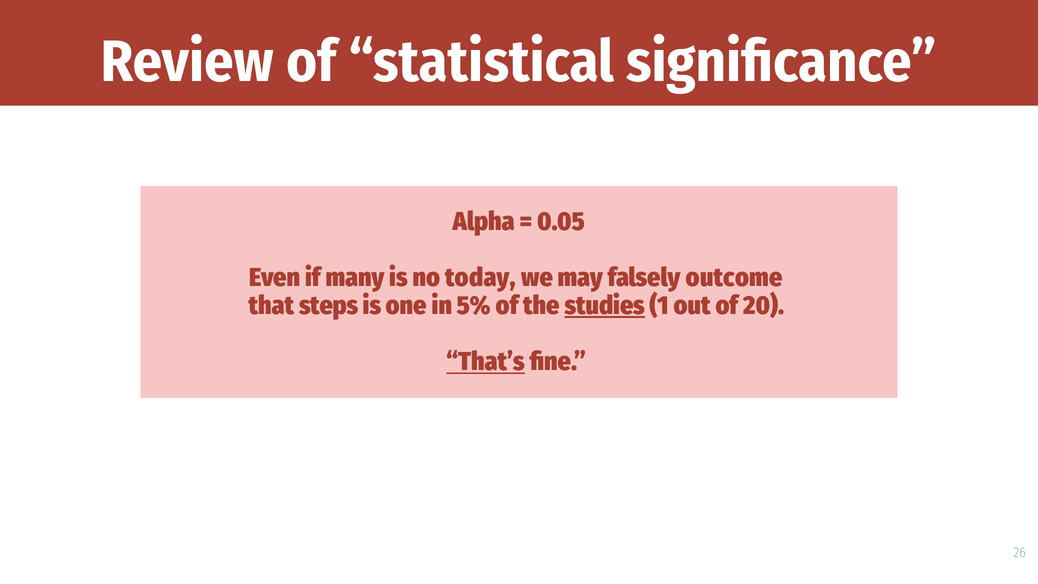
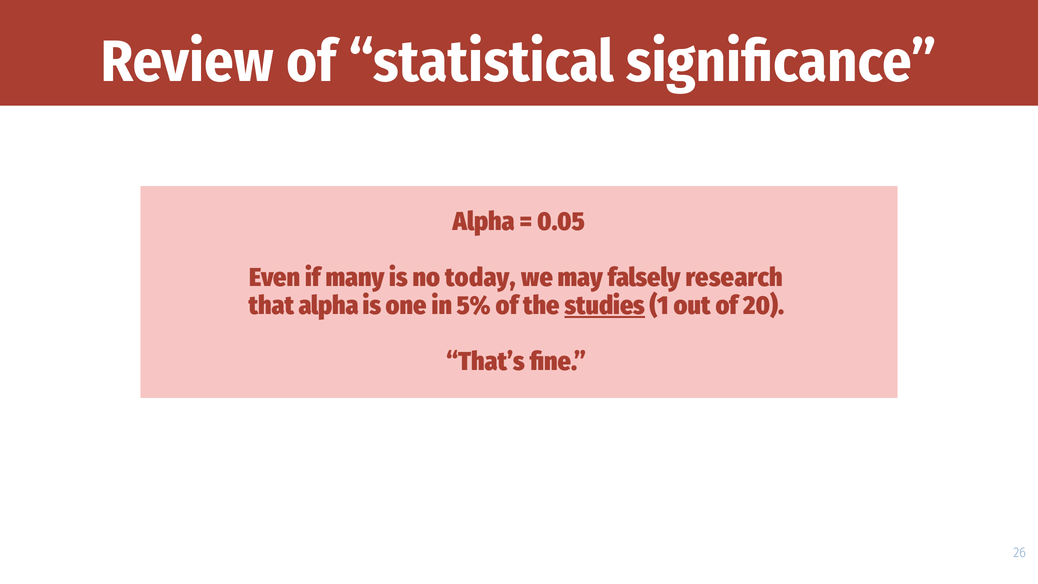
outcome: outcome -> research
that steps: steps -> alpha
That’s underline: present -> none
